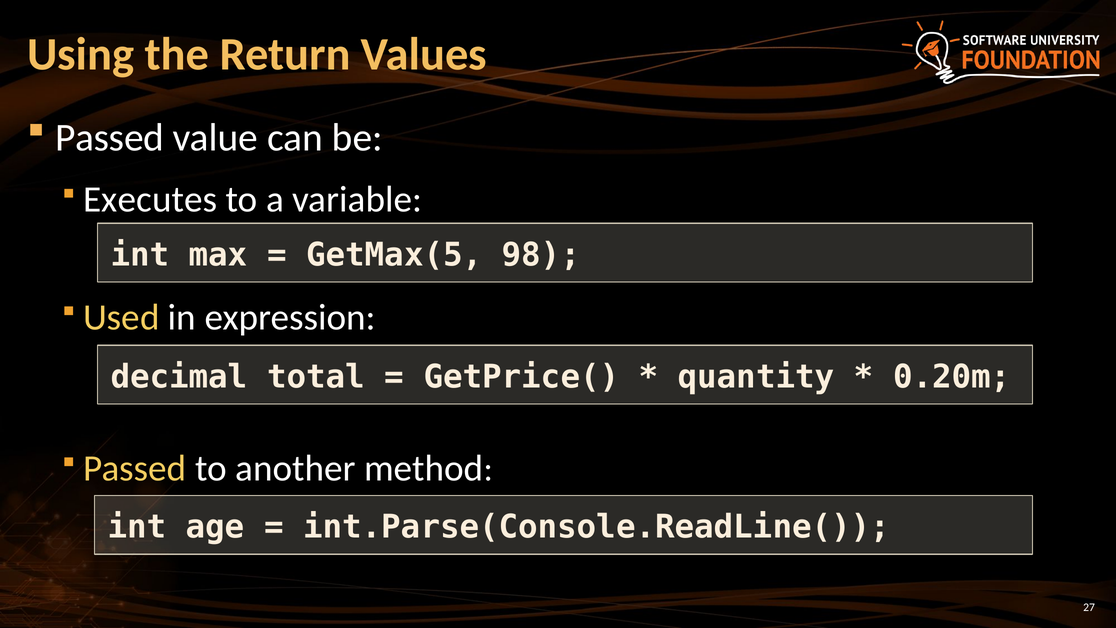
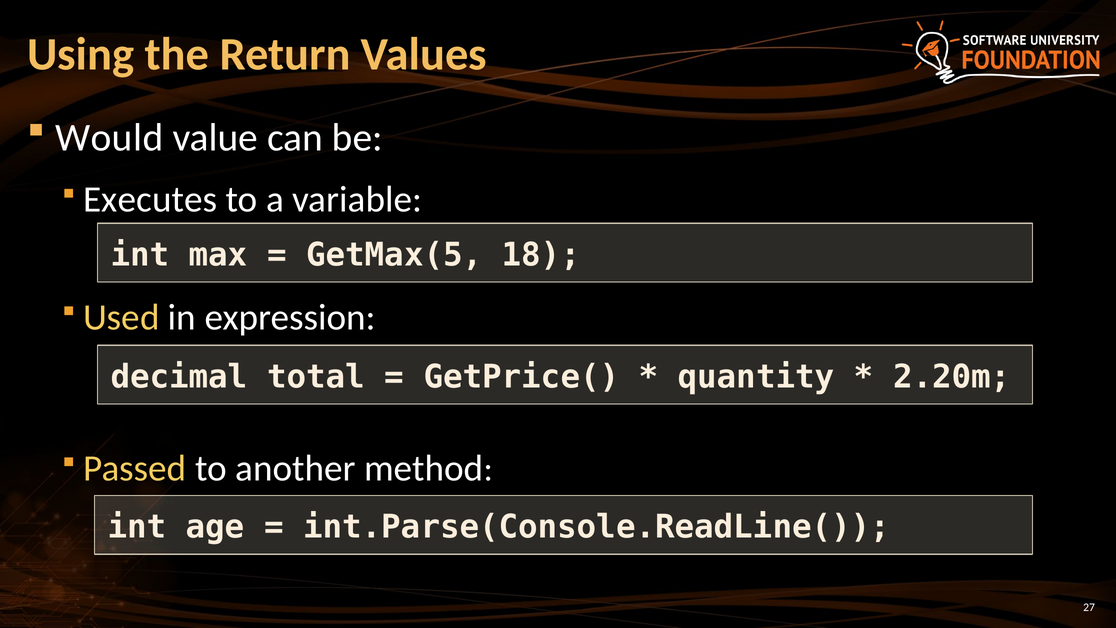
Passed at (110, 138): Passed -> Would
98: 98 -> 18
0.20m: 0.20m -> 2.20m
